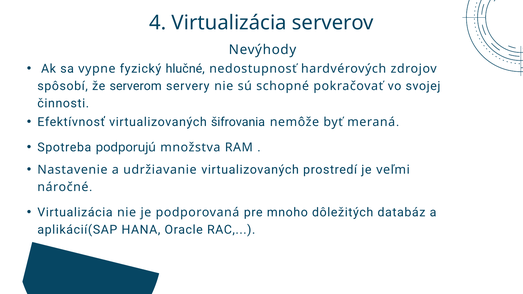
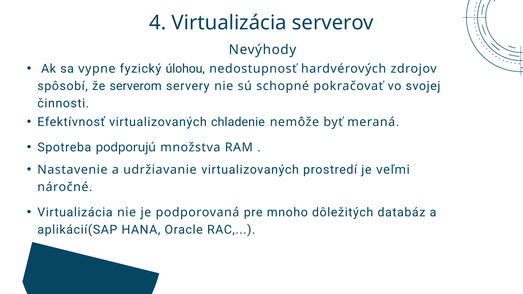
hlučné: hlučné -> úlohou
šifrovania: šifrovania -> chladenie
